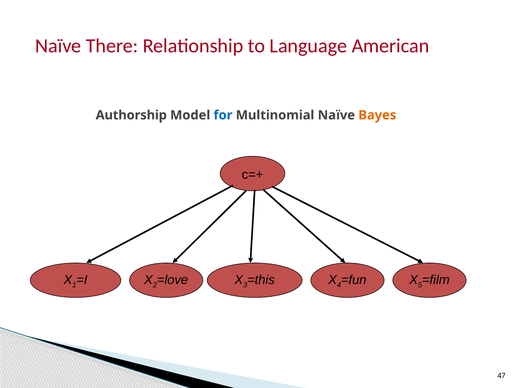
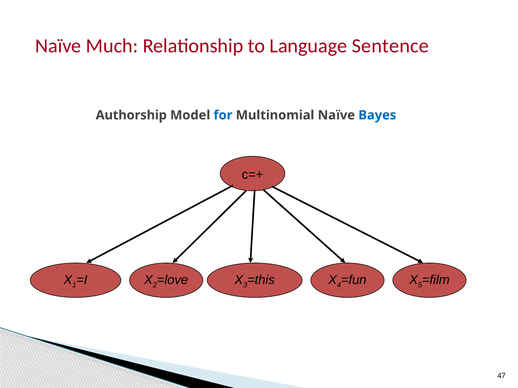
There: There -> Much
American: American -> Sentence
Bayes colour: orange -> blue
